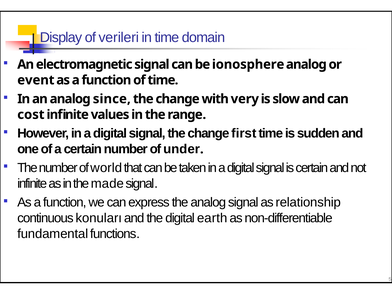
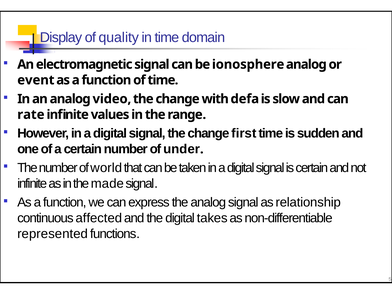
verileri: verileri -> quality
since: since -> video
very: very -> defa
cost: cost -> rate
konuları: konuları -> affected
earth: earth -> takes
fundamental: fundamental -> represented
